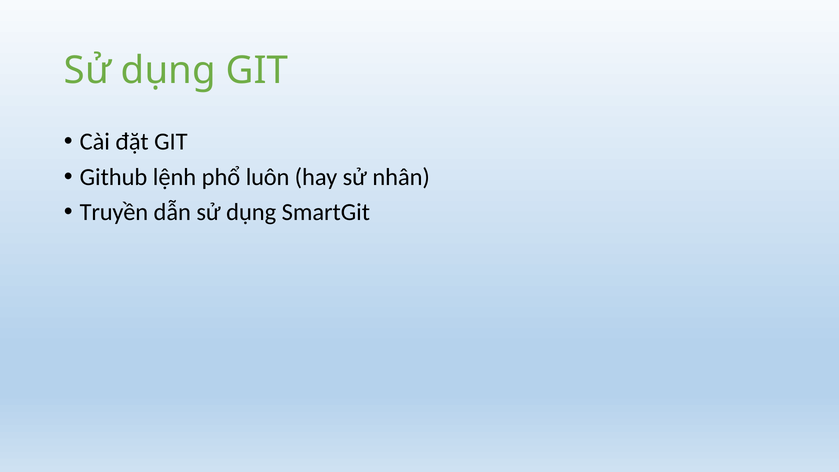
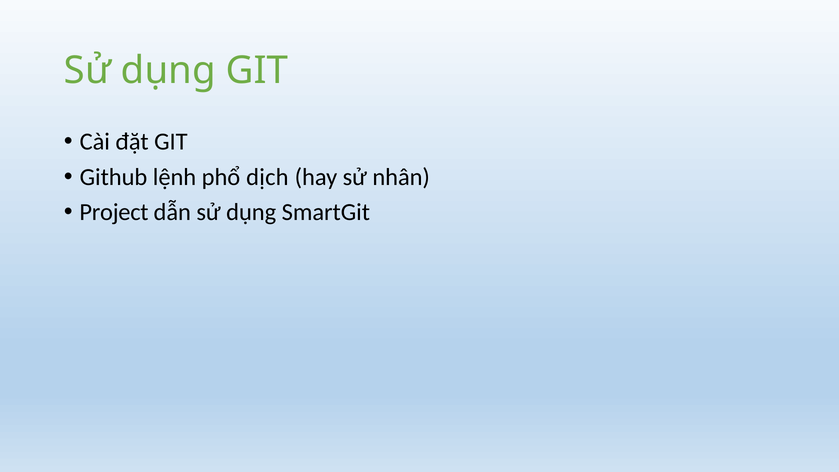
luôn: luôn -> dịch
Truyền: Truyền -> Project
